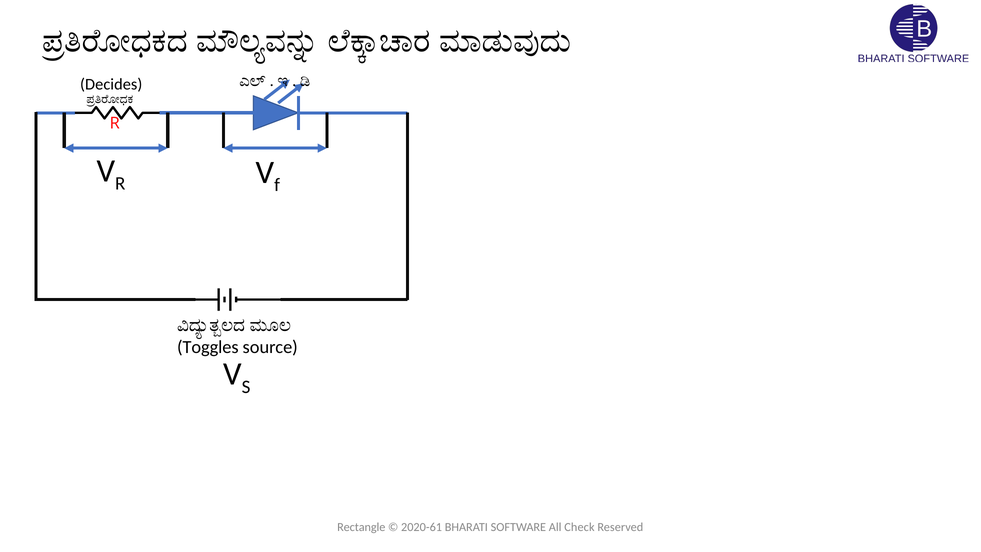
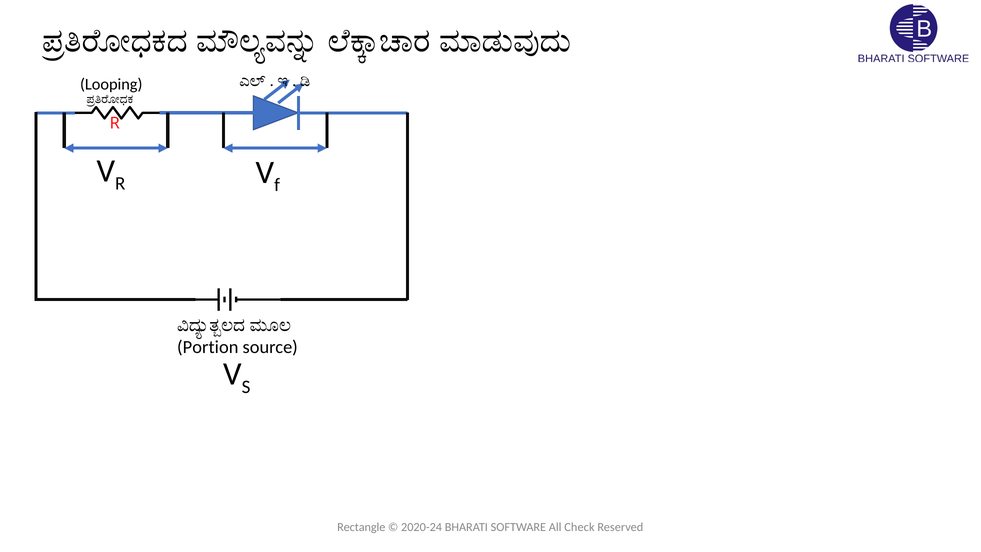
Decides: Decides -> Looping
Toggles: Toggles -> Portion
2020-61: 2020-61 -> 2020-24
